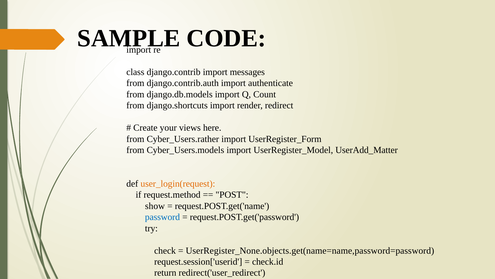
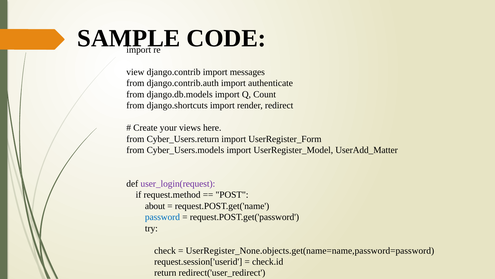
class: class -> view
Cyber_Users.rather: Cyber_Users.rather -> Cyber_Users.return
user_login(request colour: orange -> purple
show: show -> about
